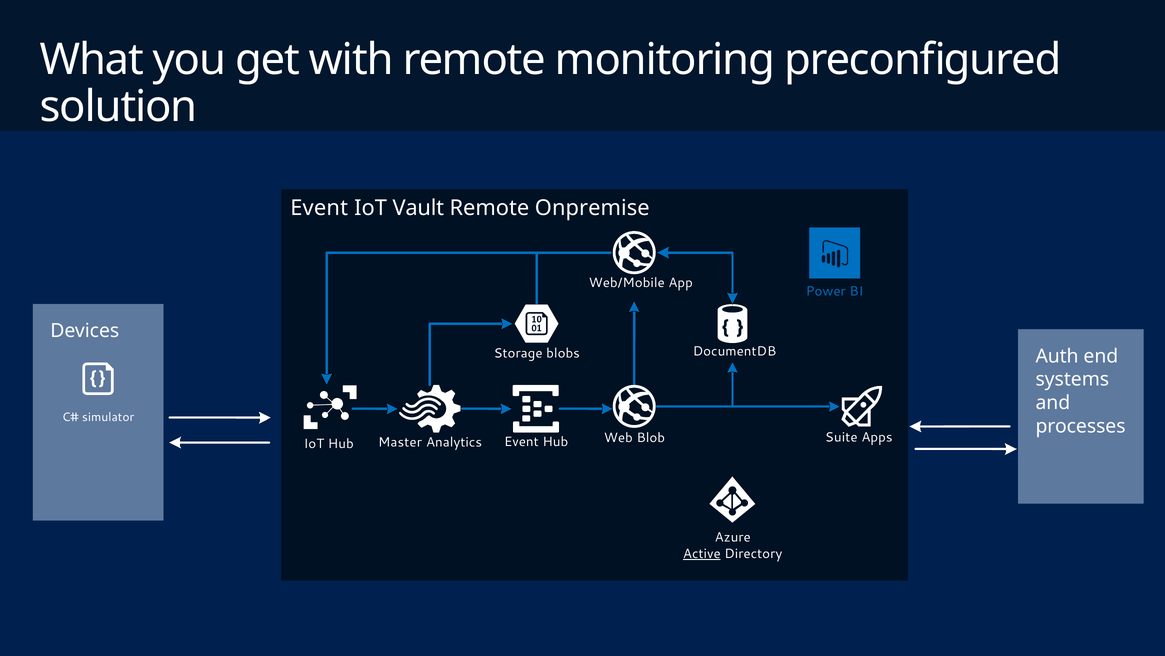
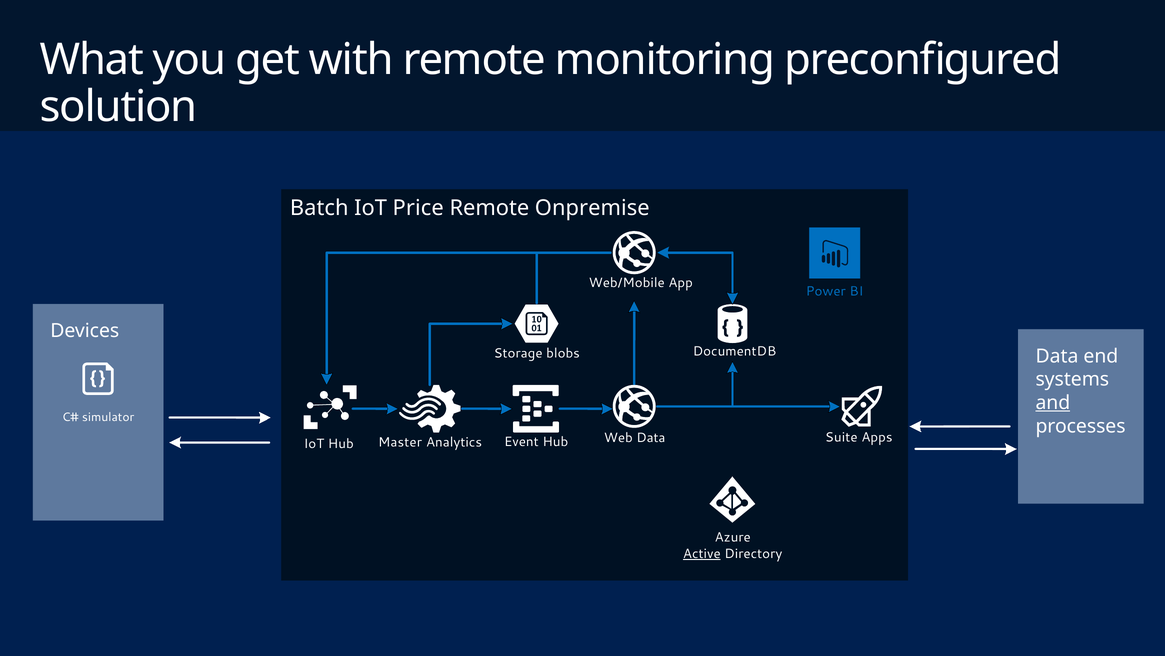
Event at (319, 208): Event -> Batch
Vault: Vault -> Price
Auth at (1057, 356): Auth -> Data
and underline: none -> present
Web Blob: Blob -> Data
